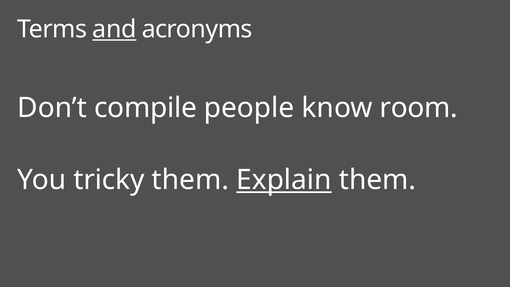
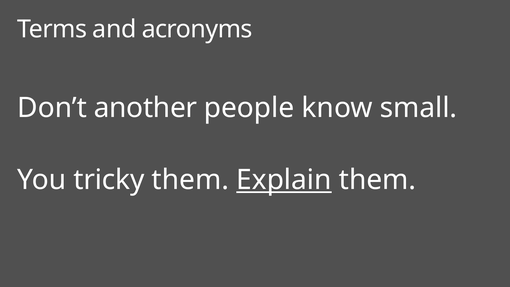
and underline: present -> none
compile: compile -> another
room: room -> small
